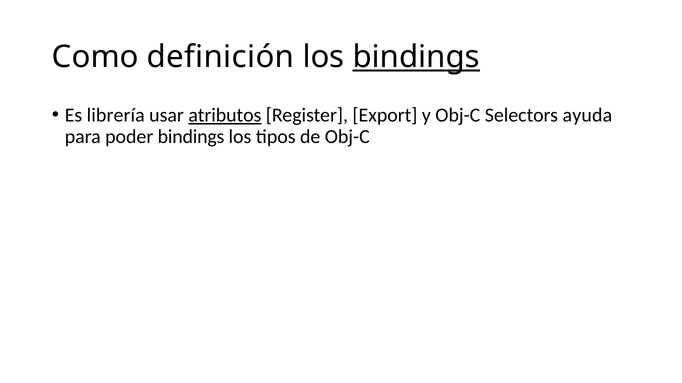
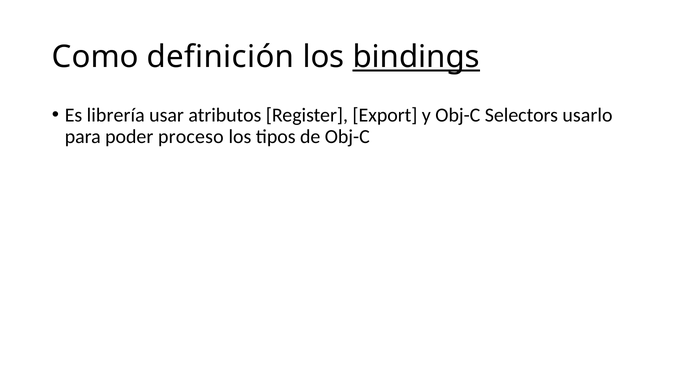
atributos underline: present -> none
ayuda: ayuda -> usarlo
poder bindings: bindings -> proceso
